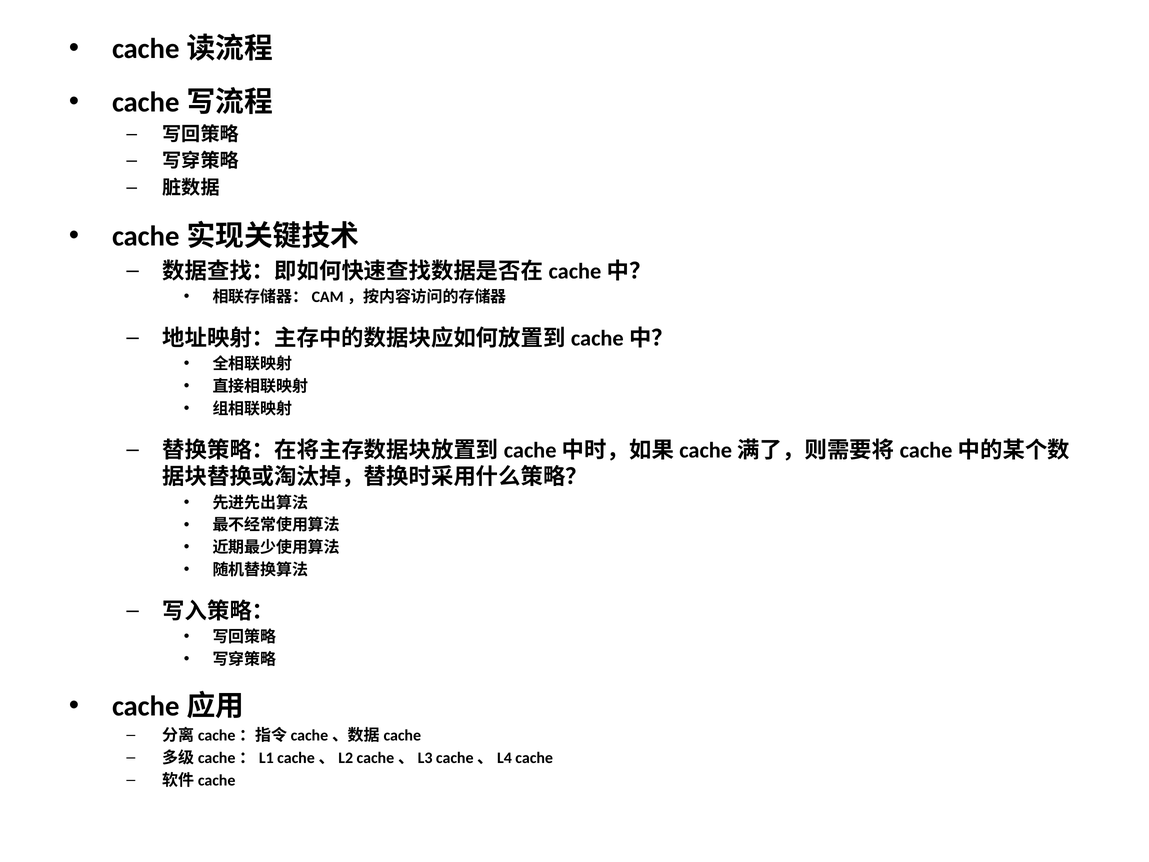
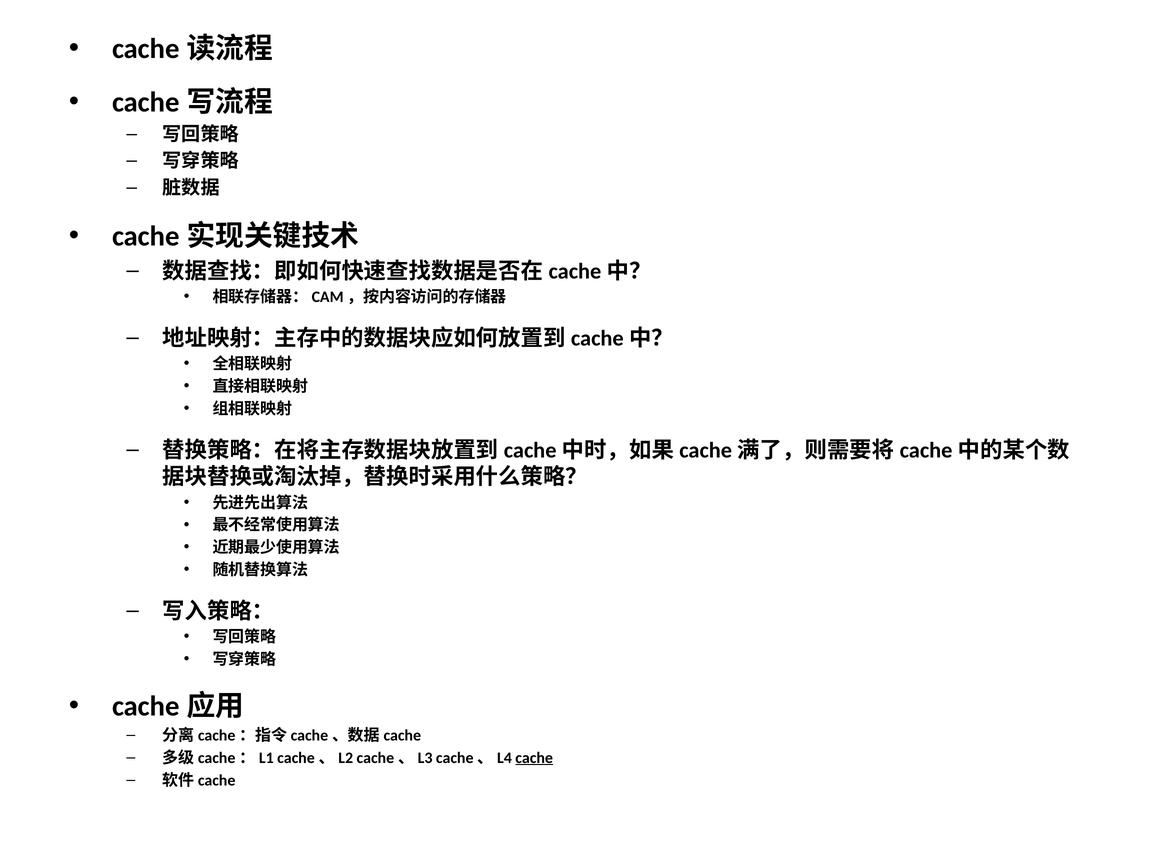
cache underline: none -> present
